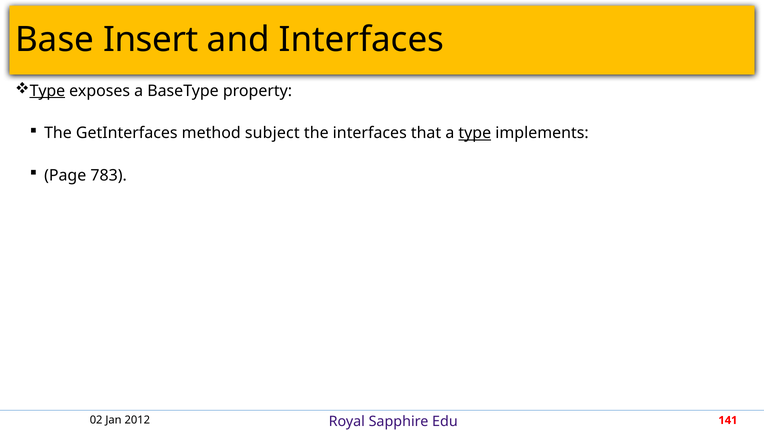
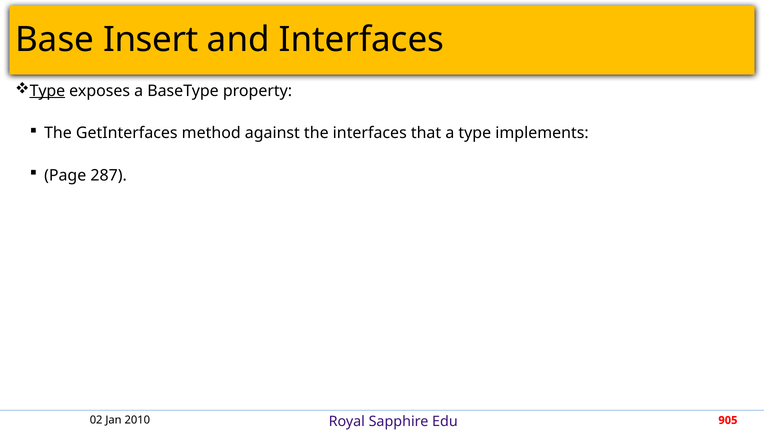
subject: subject -> against
type at (475, 133) underline: present -> none
783: 783 -> 287
2012: 2012 -> 2010
141: 141 -> 905
